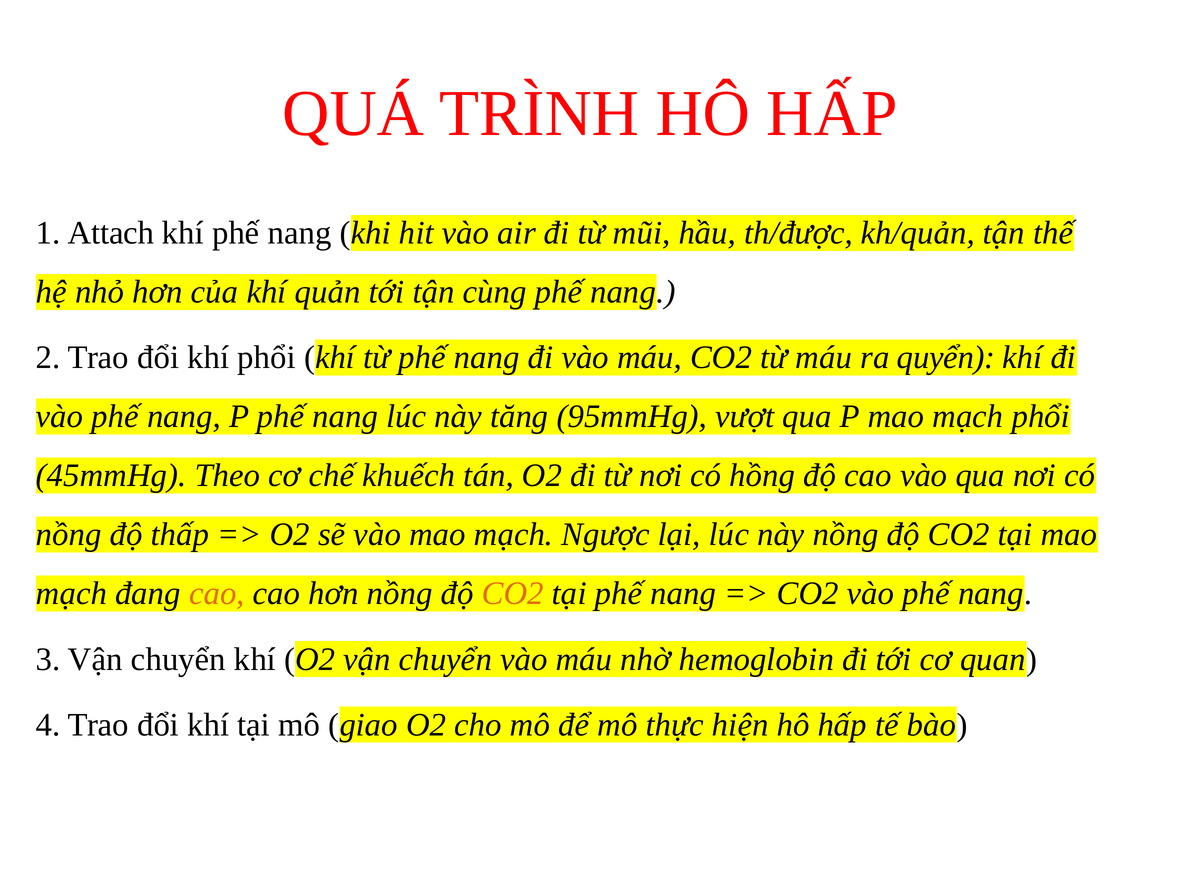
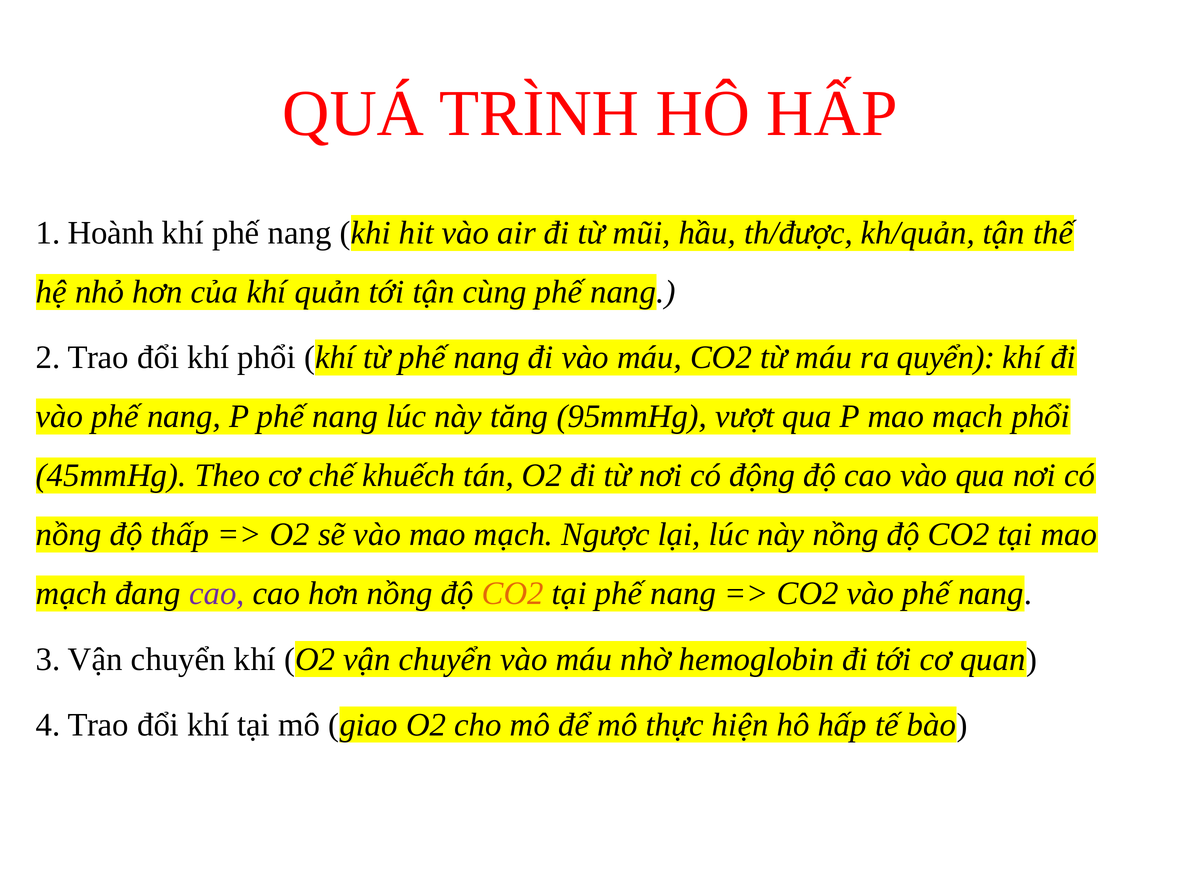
Attach: Attach -> Hoành
hồng: hồng -> động
cao at (217, 594) colour: orange -> purple
